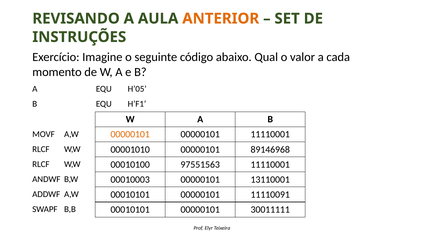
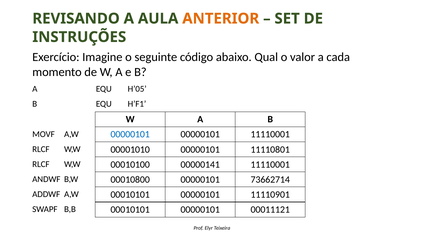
00000101 at (130, 134) colour: orange -> blue
89146968: 89146968 -> 11110801
97551563: 97551563 -> 00000141
00010003: 00010003 -> 00010800
13110001: 13110001 -> 73662714
11110091: 11110091 -> 11110901
30011111: 30011111 -> 00011121
